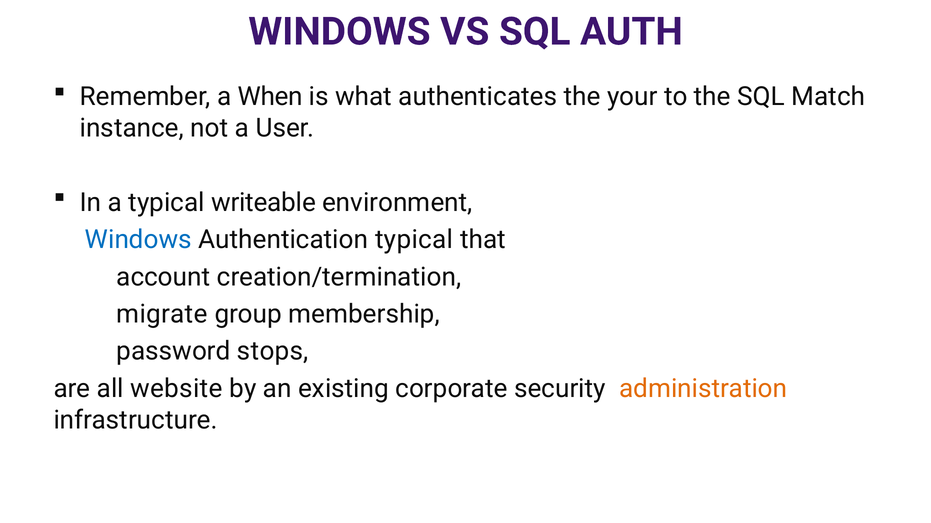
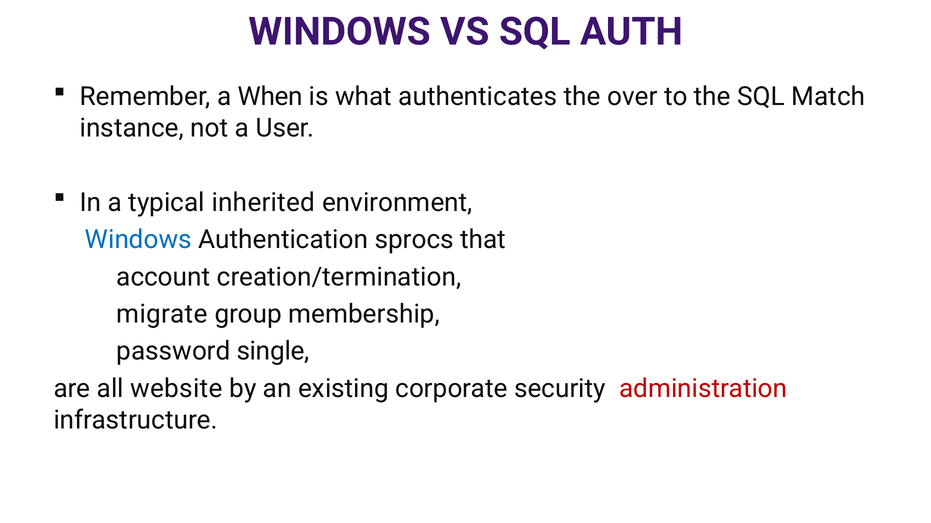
your: your -> over
writeable: writeable -> inherited
Authentication typical: typical -> sprocs
stops: stops -> single
administration colour: orange -> red
